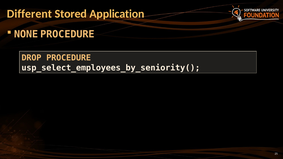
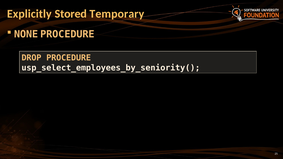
Different: Different -> Explicitly
Application: Application -> Temporary
